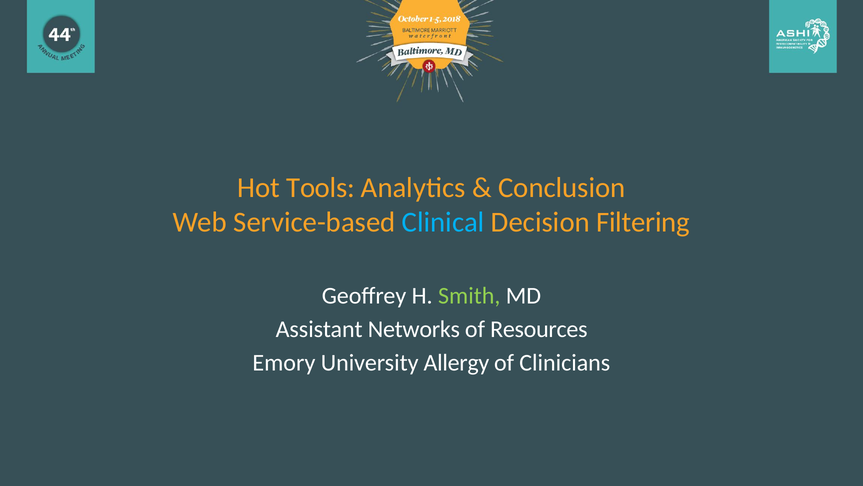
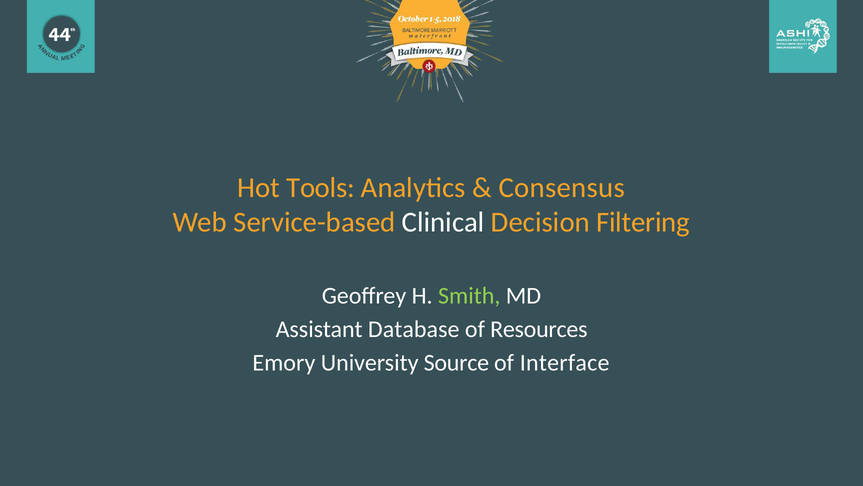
Conclusion: Conclusion -> Consensus
Clinical colour: light blue -> white
Networks: Networks -> Database
Allergy: Allergy -> Source
Clinicians: Clinicians -> Interface
